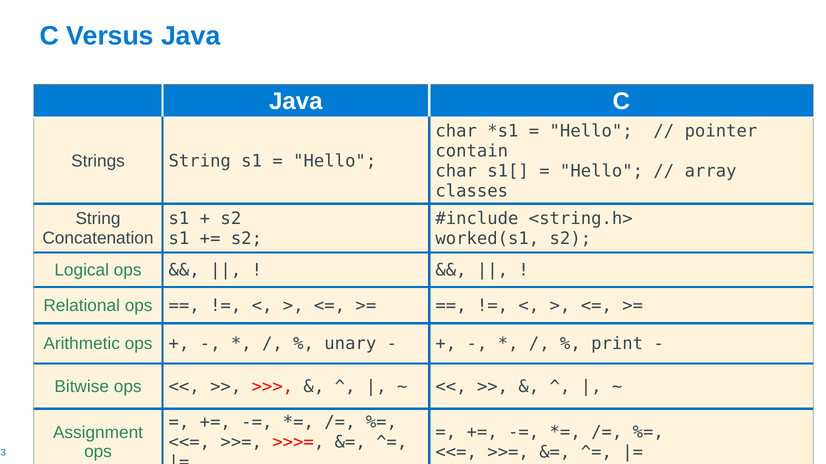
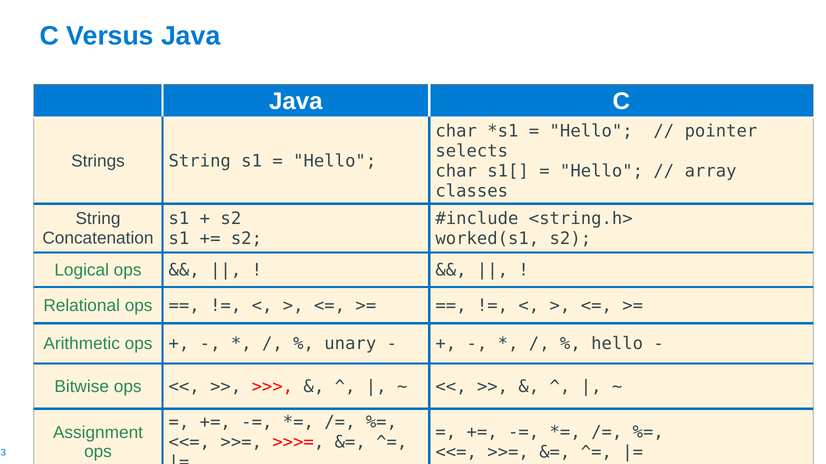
contain: contain -> selects
print at (617, 344): print -> hello
